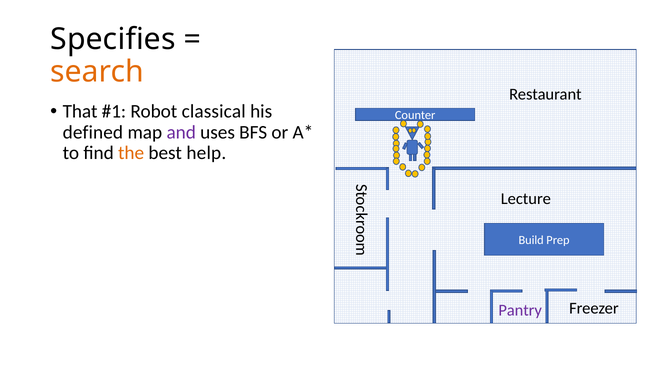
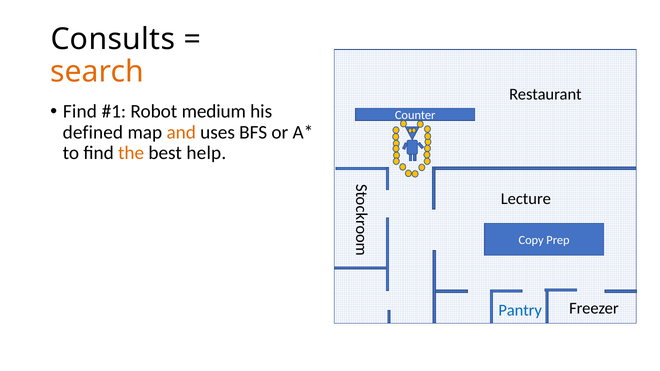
Specifies: Specifies -> Consults
That at (80, 112): That -> Find
classical: classical -> medium
and colour: purple -> orange
Build: Build -> Copy
Pantry colour: purple -> blue
